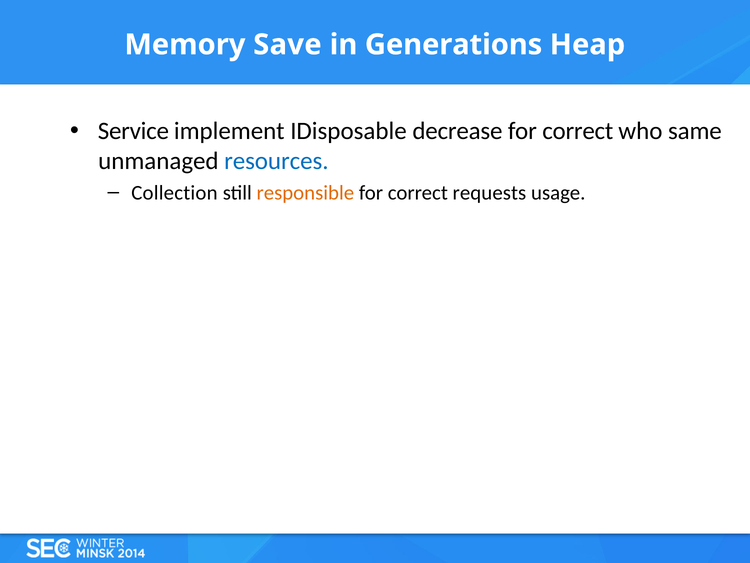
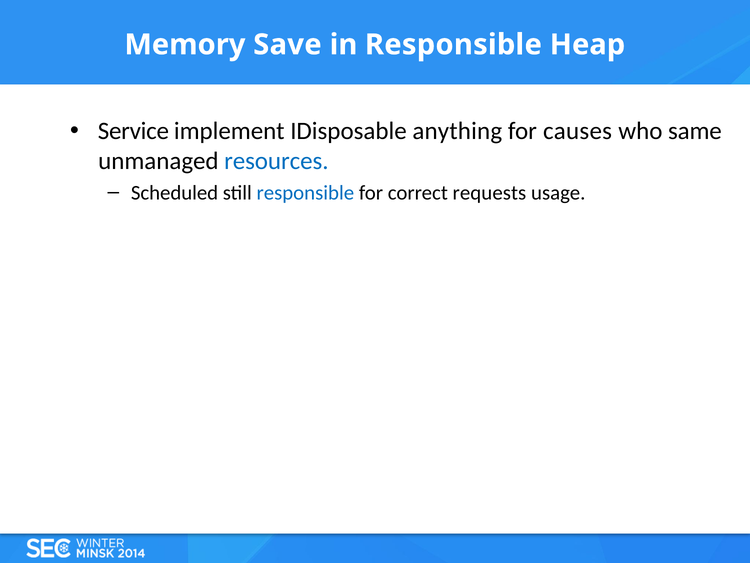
in Generations: Generations -> Responsible
decrease: decrease -> anything
correct at (578, 131): correct -> causes
Collection: Collection -> Scheduled
responsible at (305, 192) colour: orange -> blue
